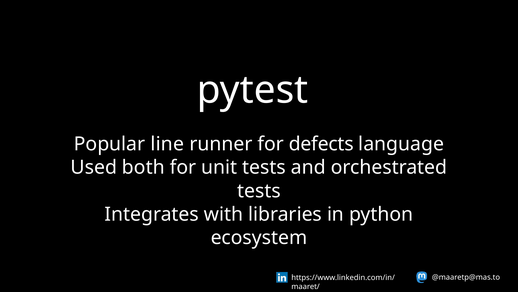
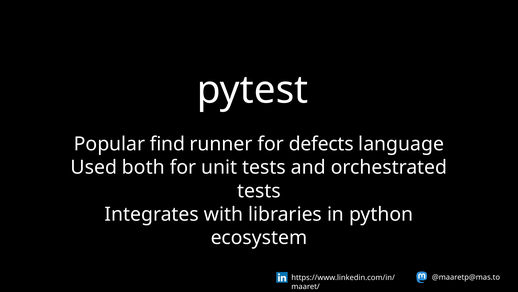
line: line -> find
